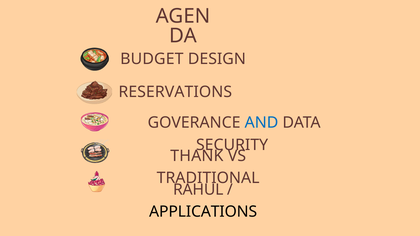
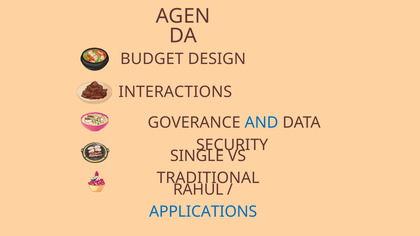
RESERVATIONS: RESERVATIONS -> INTERACTIONS
THANK: THANK -> SINGLE
APPLICATIONS colour: black -> blue
